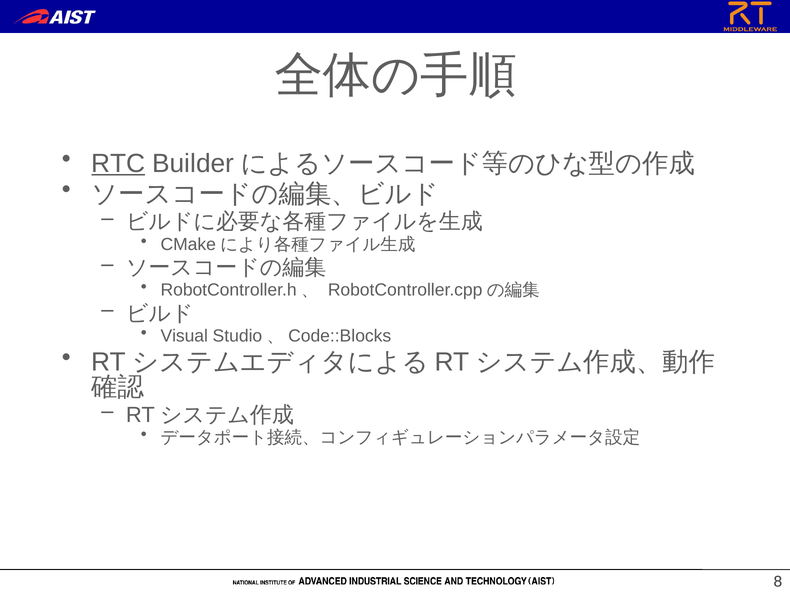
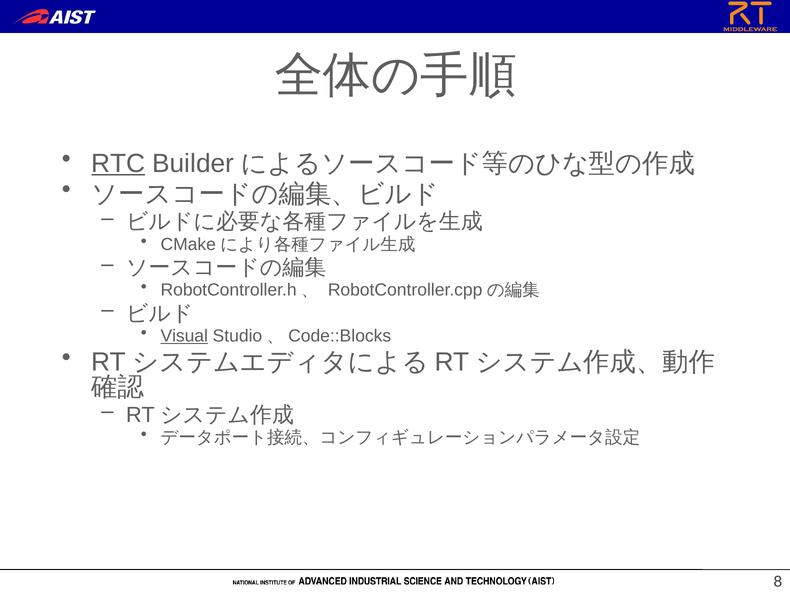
Visual underline: none -> present
